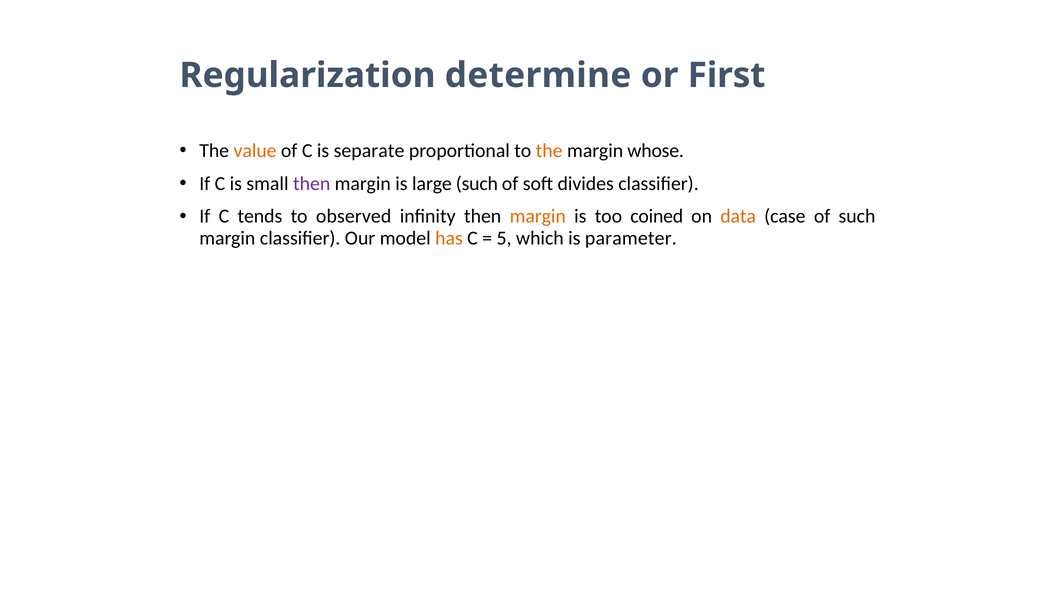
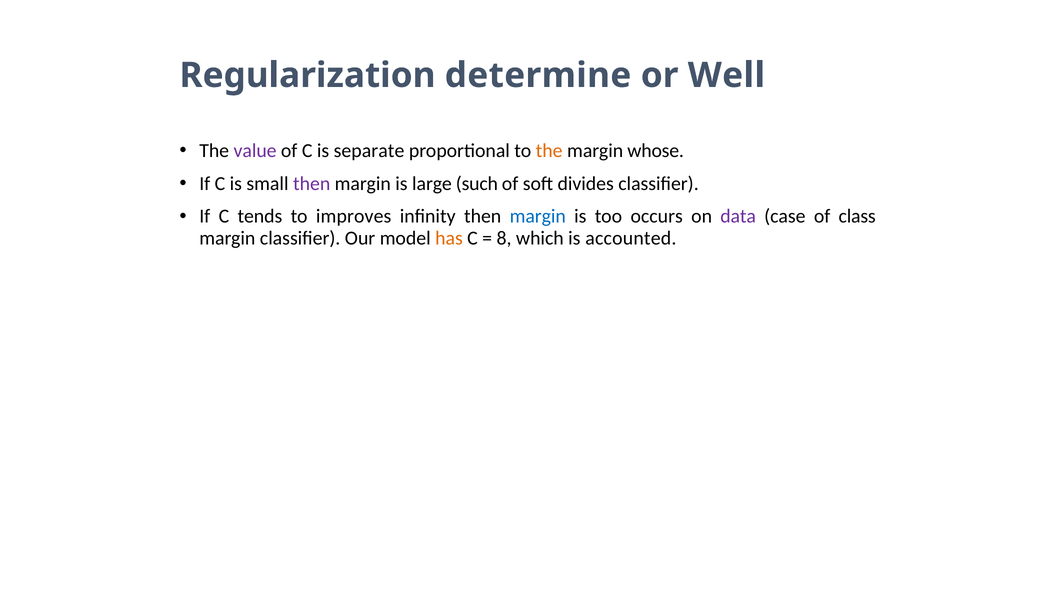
First: First -> Well
value colour: orange -> purple
observed: observed -> improves
margin at (538, 216) colour: orange -> blue
coined: coined -> occurs
data colour: orange -> purple
of such: such -> class
5: 5 -> 8
parameter: parameter -> accounted
